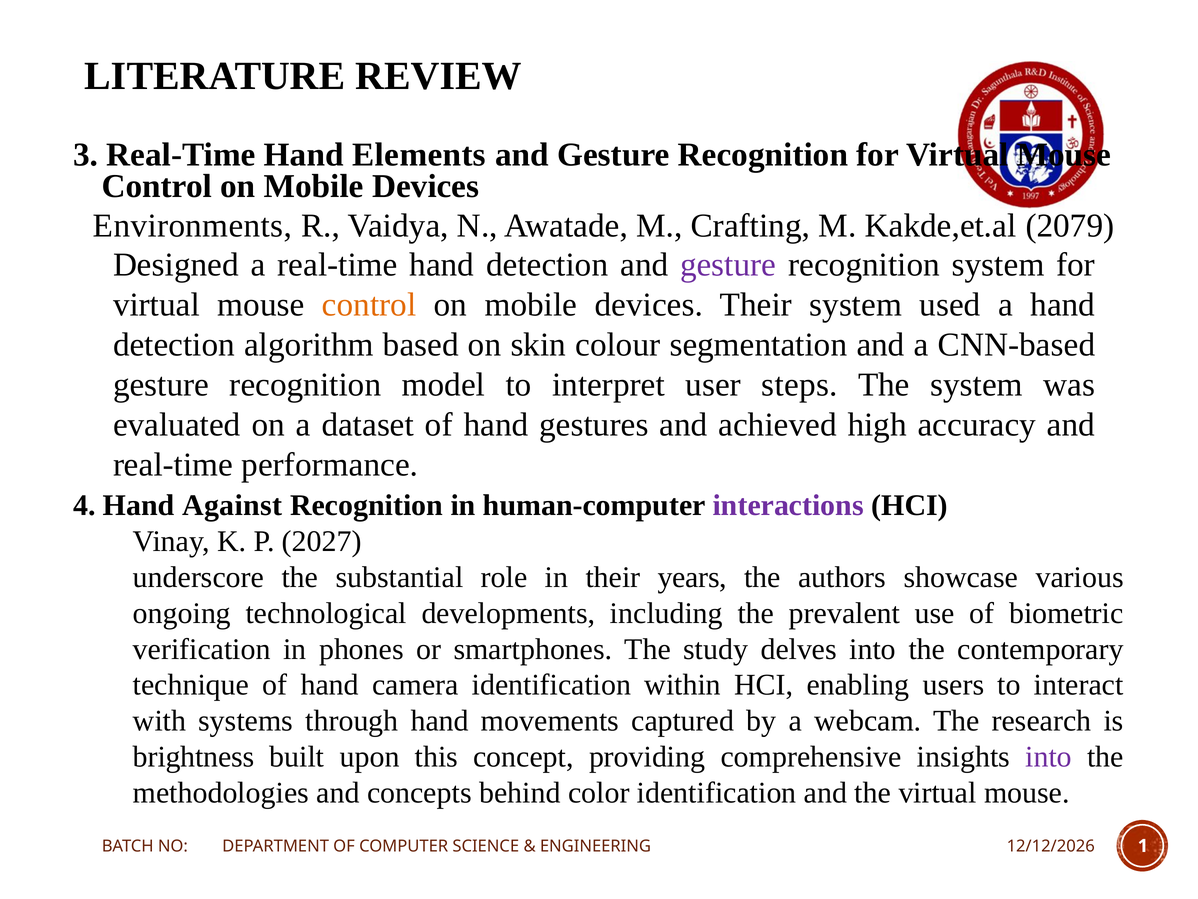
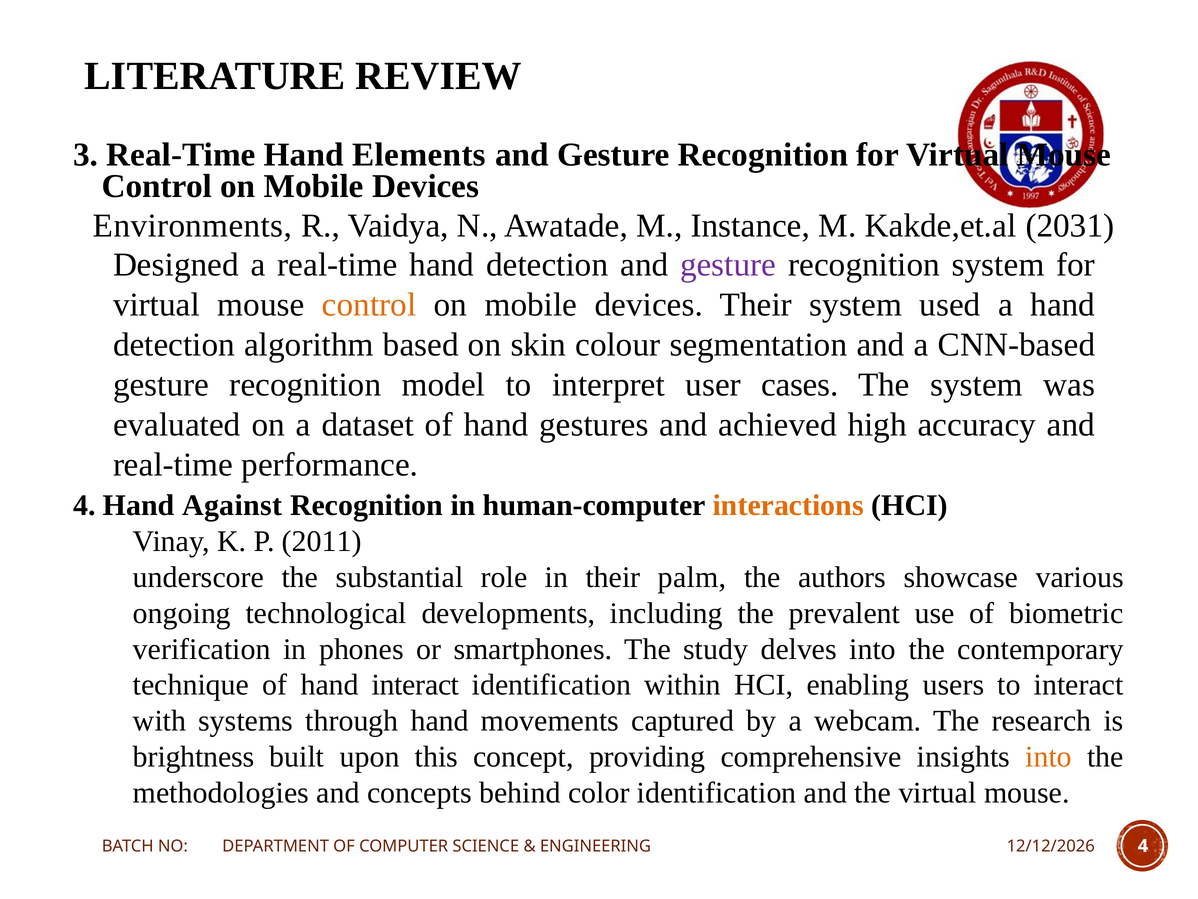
Crafting: Crafting -> Instance
2079: 2079 -> 2031
steps: steps -> cases
interactions colour: purple -> orange
2027: 2027 -> 2011
years: years -> palm
hand camera: camera -> interact
into at (1049, 757) colour: purple -> orange
ENGINEERING 1: 1 -> 4
